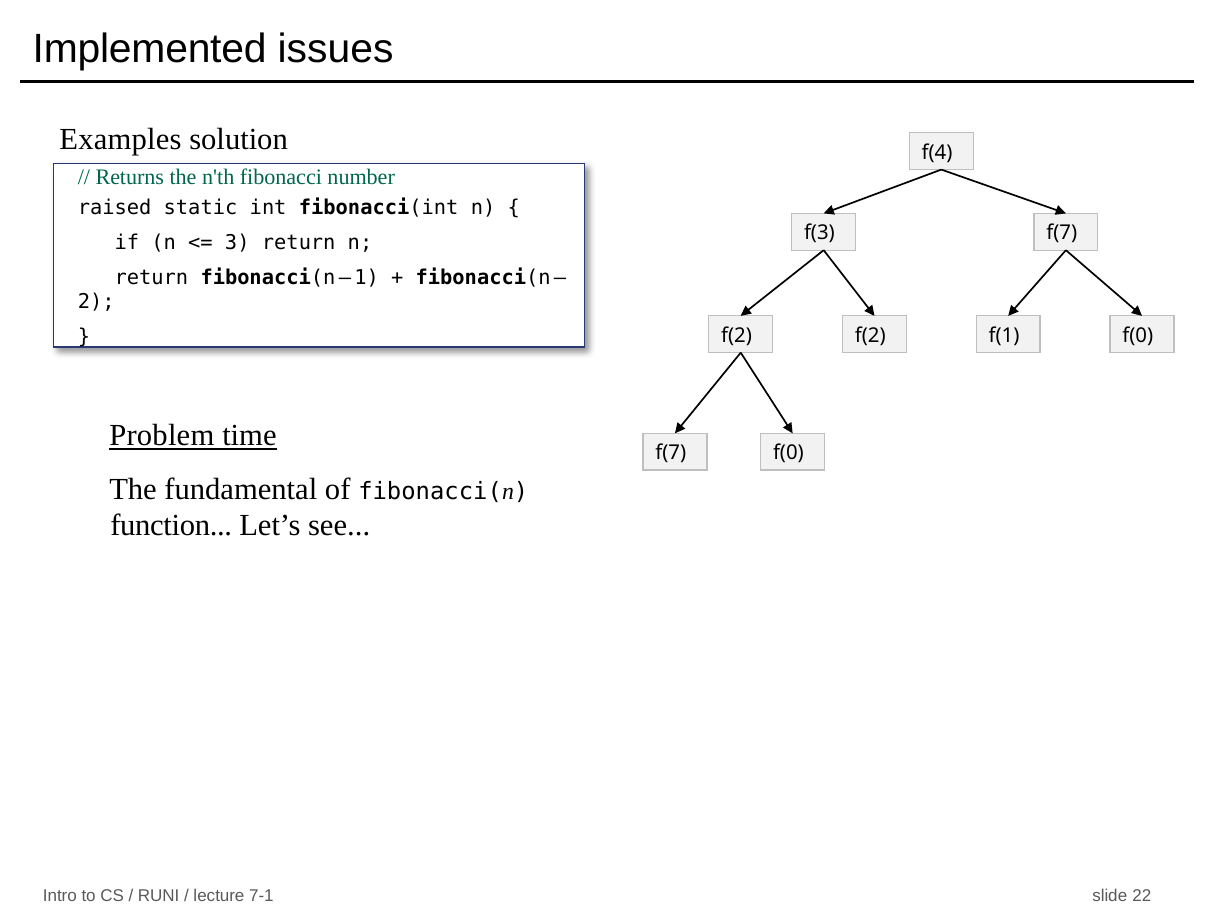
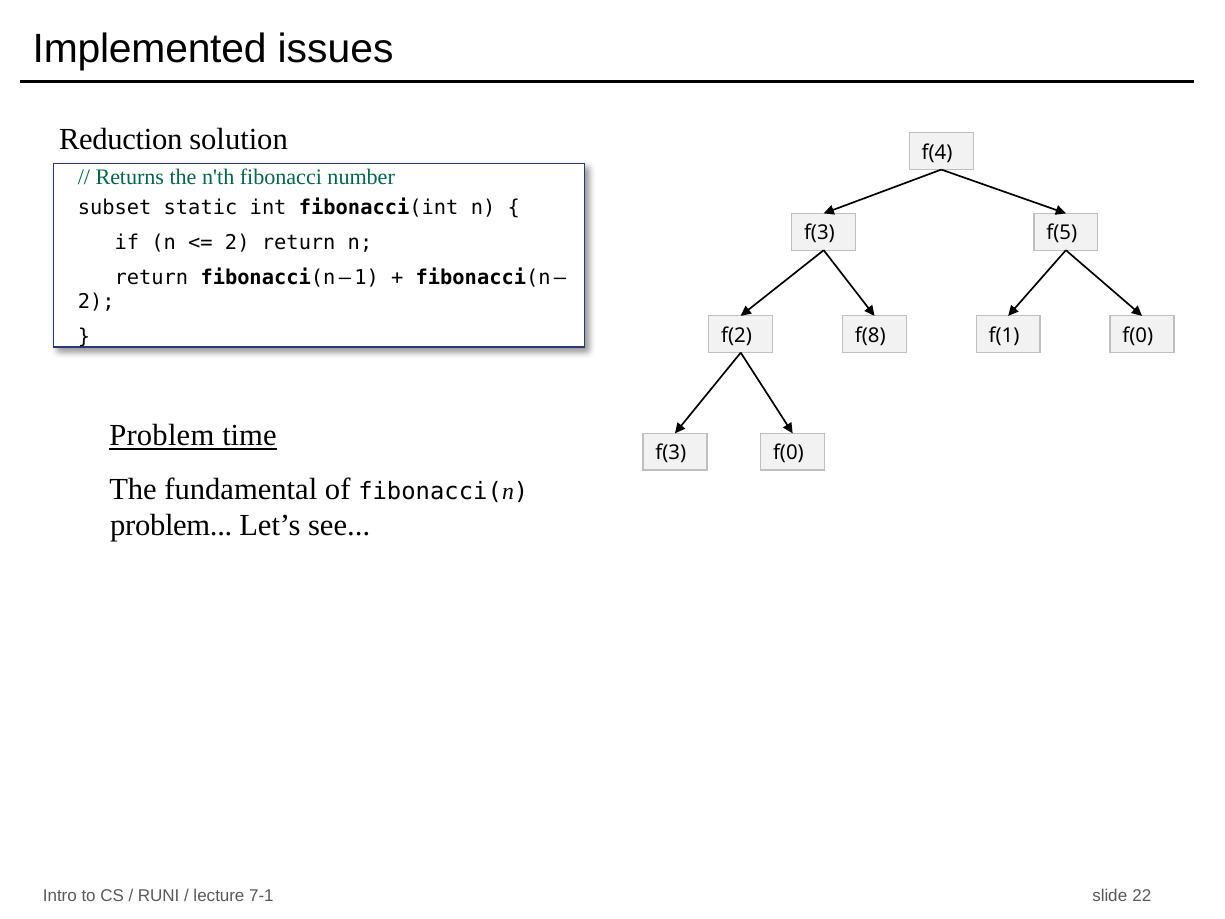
Examples: Examples -> Reduction
raised: raised -> subset
f(3 f(7: f(7 -> f(5
3 at (237, 243): 3 -> 2
f(2 at (870, 336): f(2 -> f(8
f(7 at (671, 453): f(7 -> f(3
function at (171, 526): function -> problem
